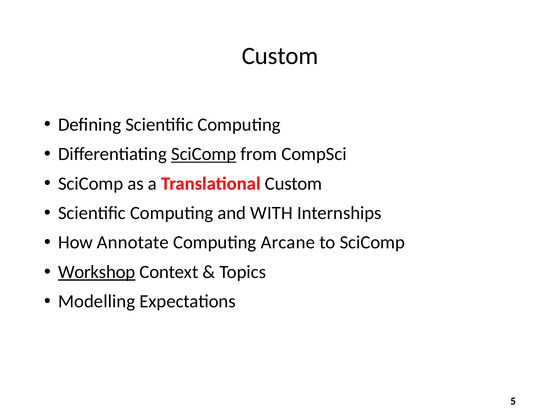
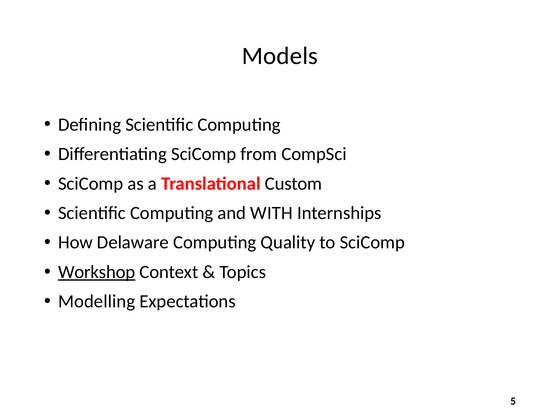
Custom at (280, 56): Custom -> Models
SciComp at (204, 154) underline: present -> none
Annotate: Annotate -> Delaware
Arcane: Arcane -> Quality
